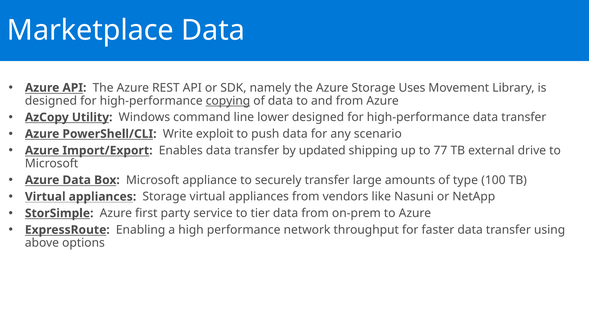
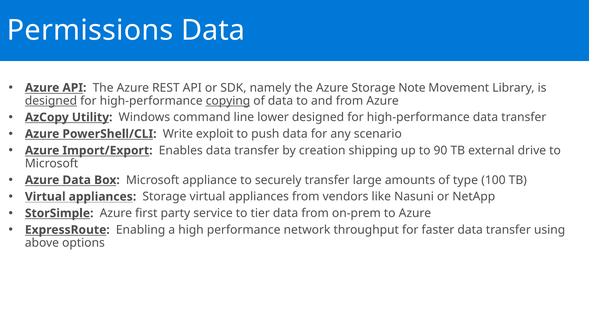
Marketplace: Marketplace -> Permissions
Uses: Uses -> Note
designed at (51, 101) underline: none -> present
updated: updated -> creation
77: 77 -> 90
